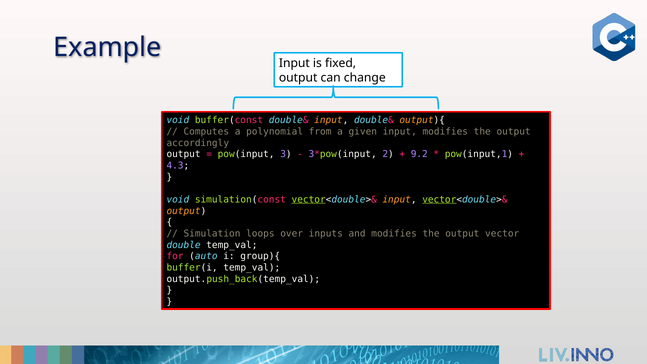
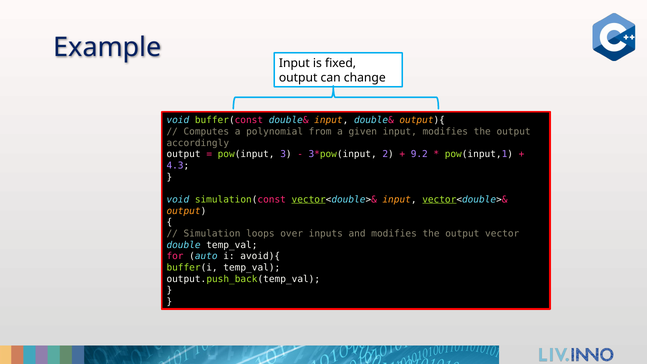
group){: group){ -> avoid){
